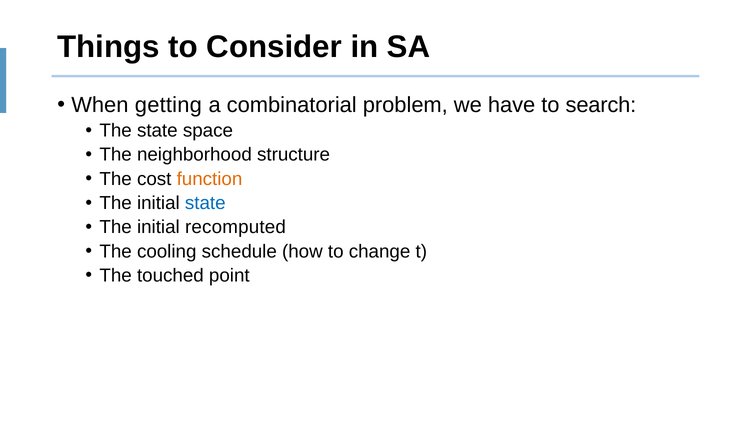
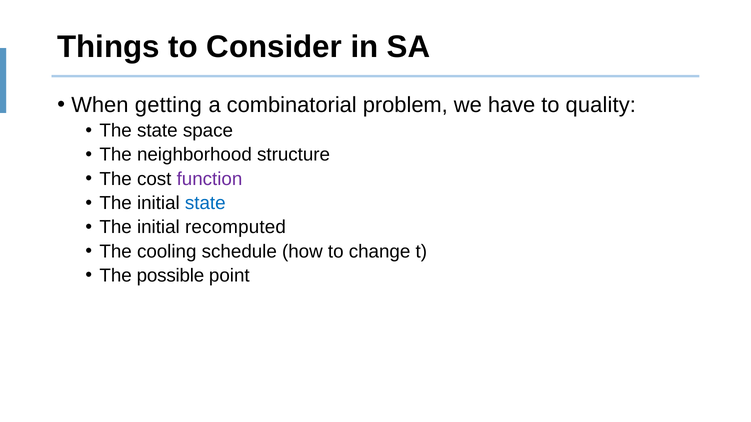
search: search -> quality
function colour: orange -> purple
touched: touched -> possible
